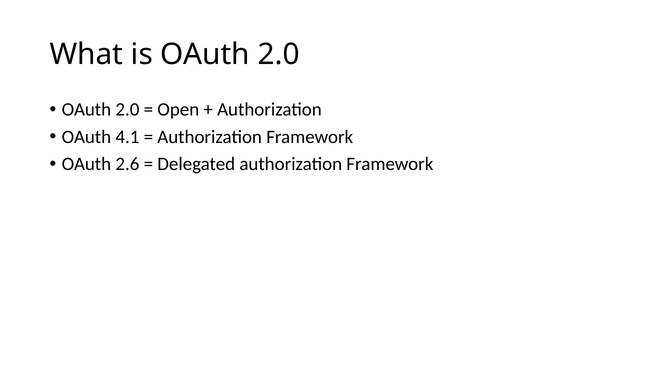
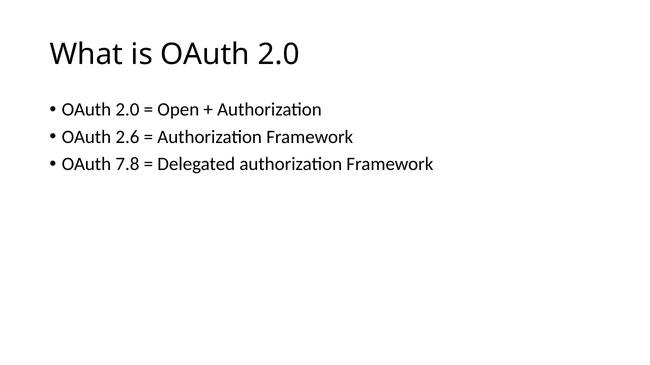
4.1: 4.1 -> 2.6
2.6: 2.6 -> 7.8
